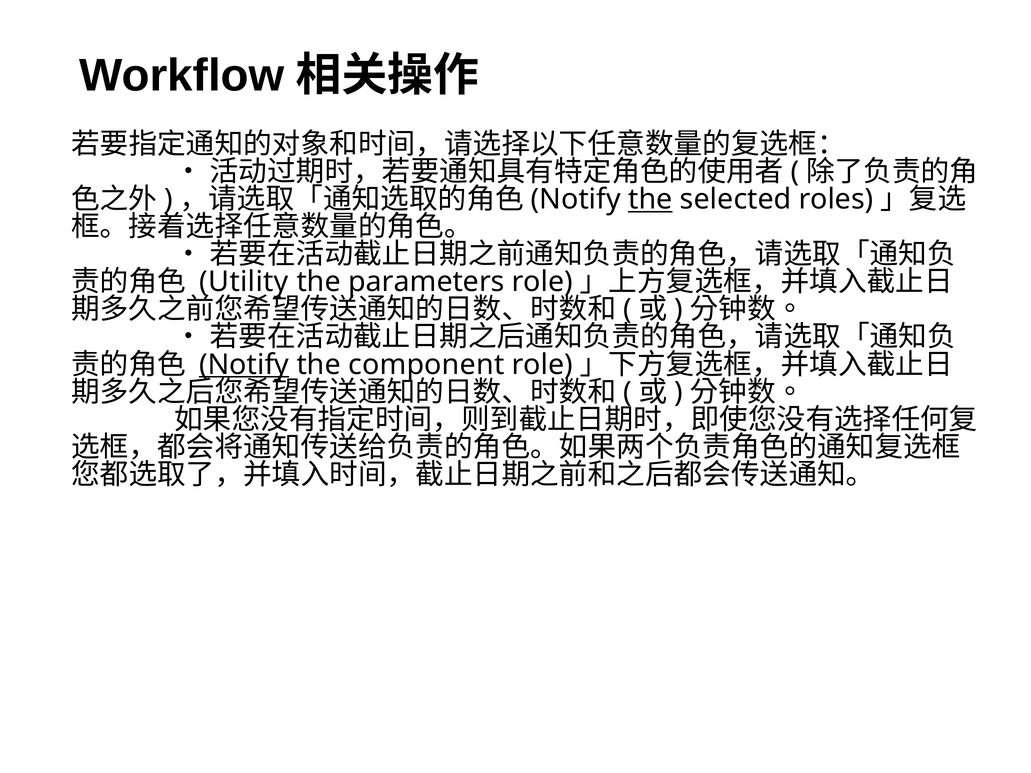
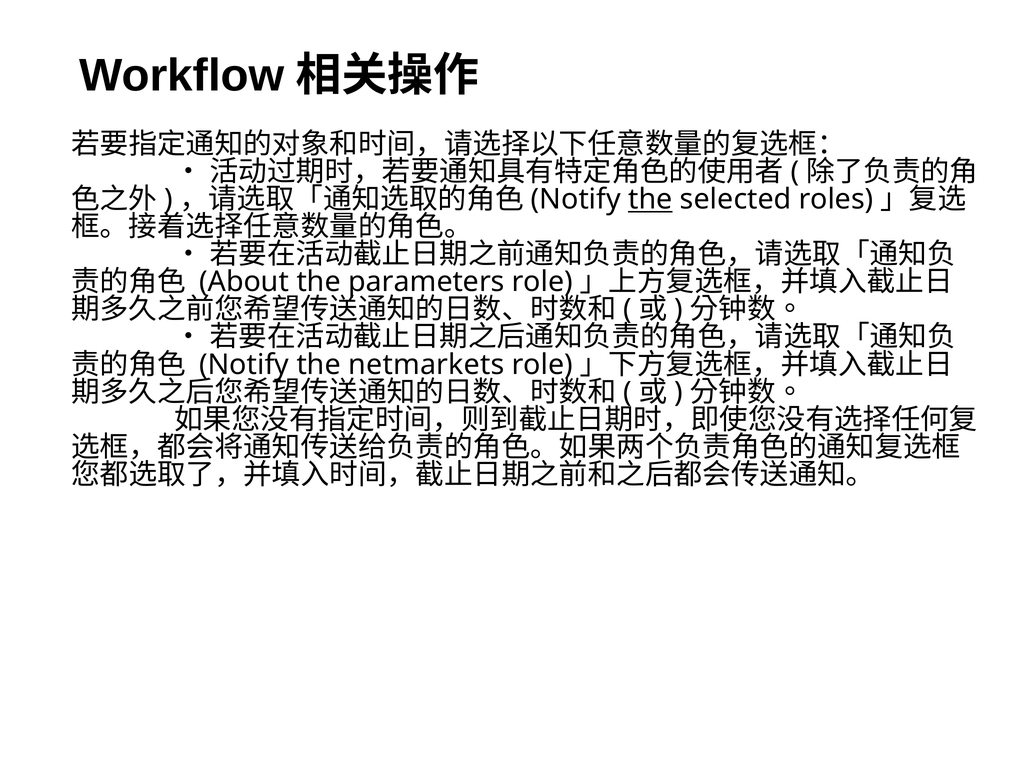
Utility: Utility -> About
Notify at (244, 365) underline: present -> none
component: component -> netmarkets
